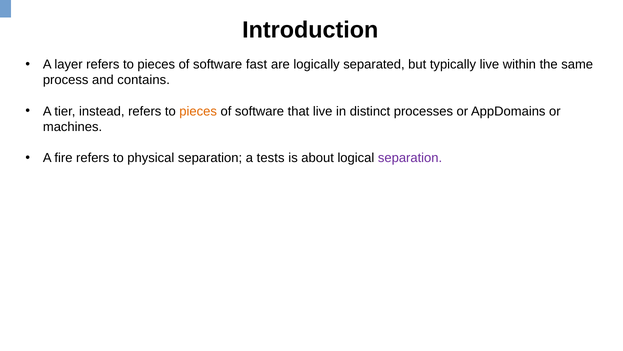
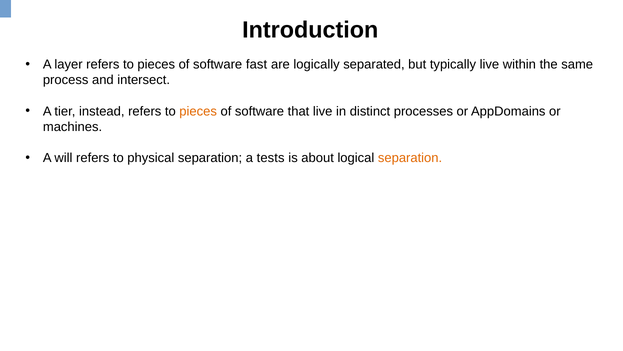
contains: contains -> intersect
fire: fire -> will
separation at (410, 158) colour: purple -> orange
